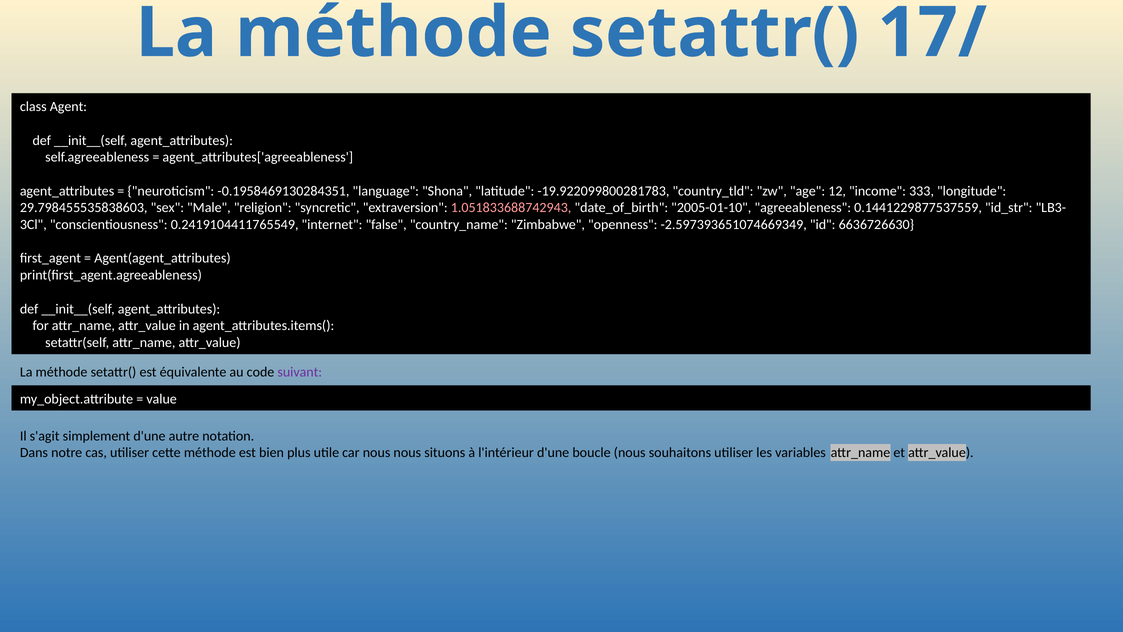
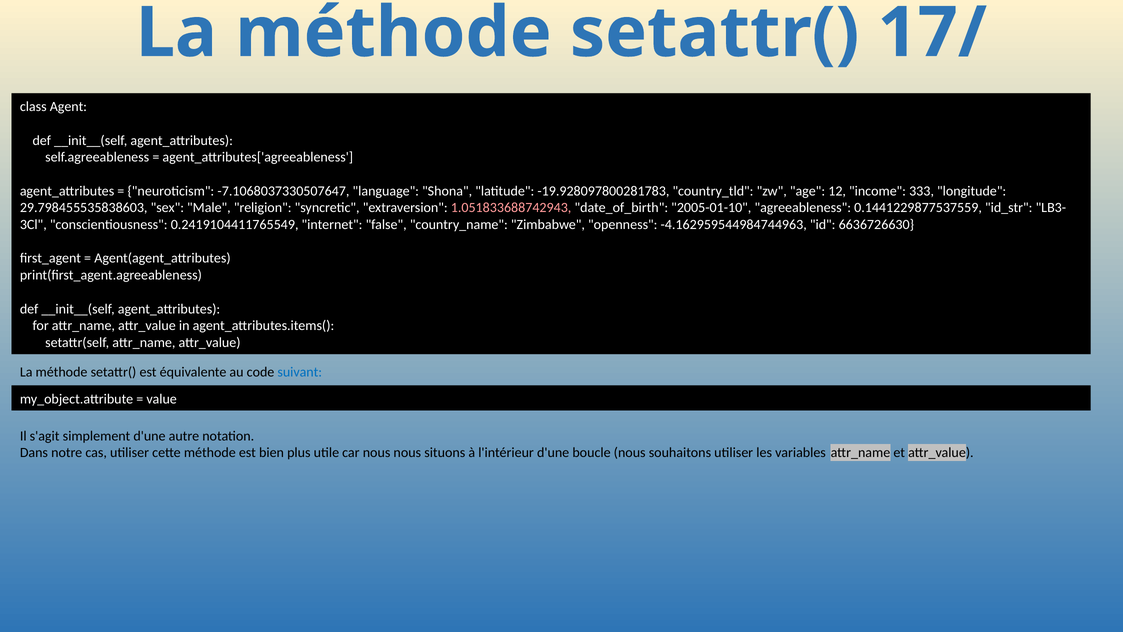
-0.1958469130284351: -0.1958469130284351 -> -7.1068037330507647
-19.922099800281783: -19.922099800281783 -> -19.928097800281783
-2.597393651074669349: -2.597393651074669349 -> -4.162959544984744963
suivant colour: purple -> blue
